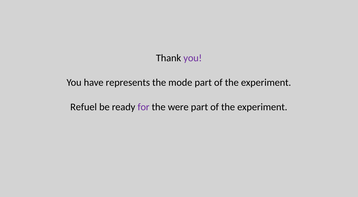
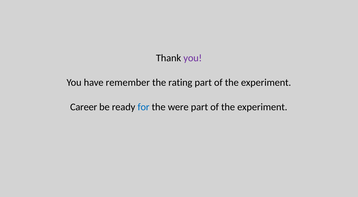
represents: represents -> remember
mode: mode -> rating
Refuel: Refuel -> Career
for colour: purple -> blue
